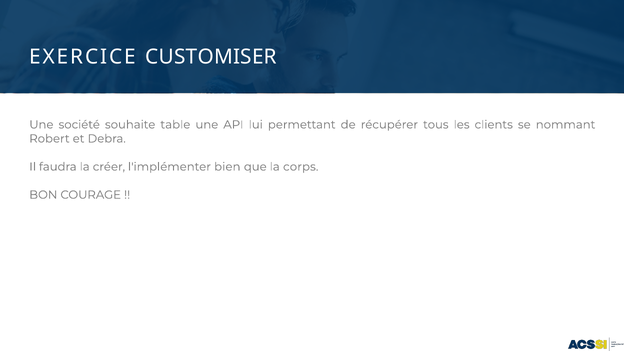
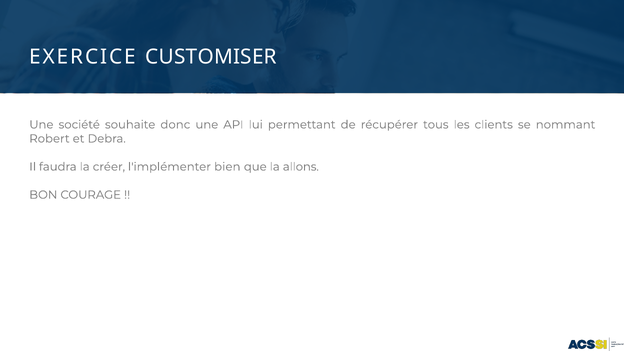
table: table -> donc
corps: corps -> allons
